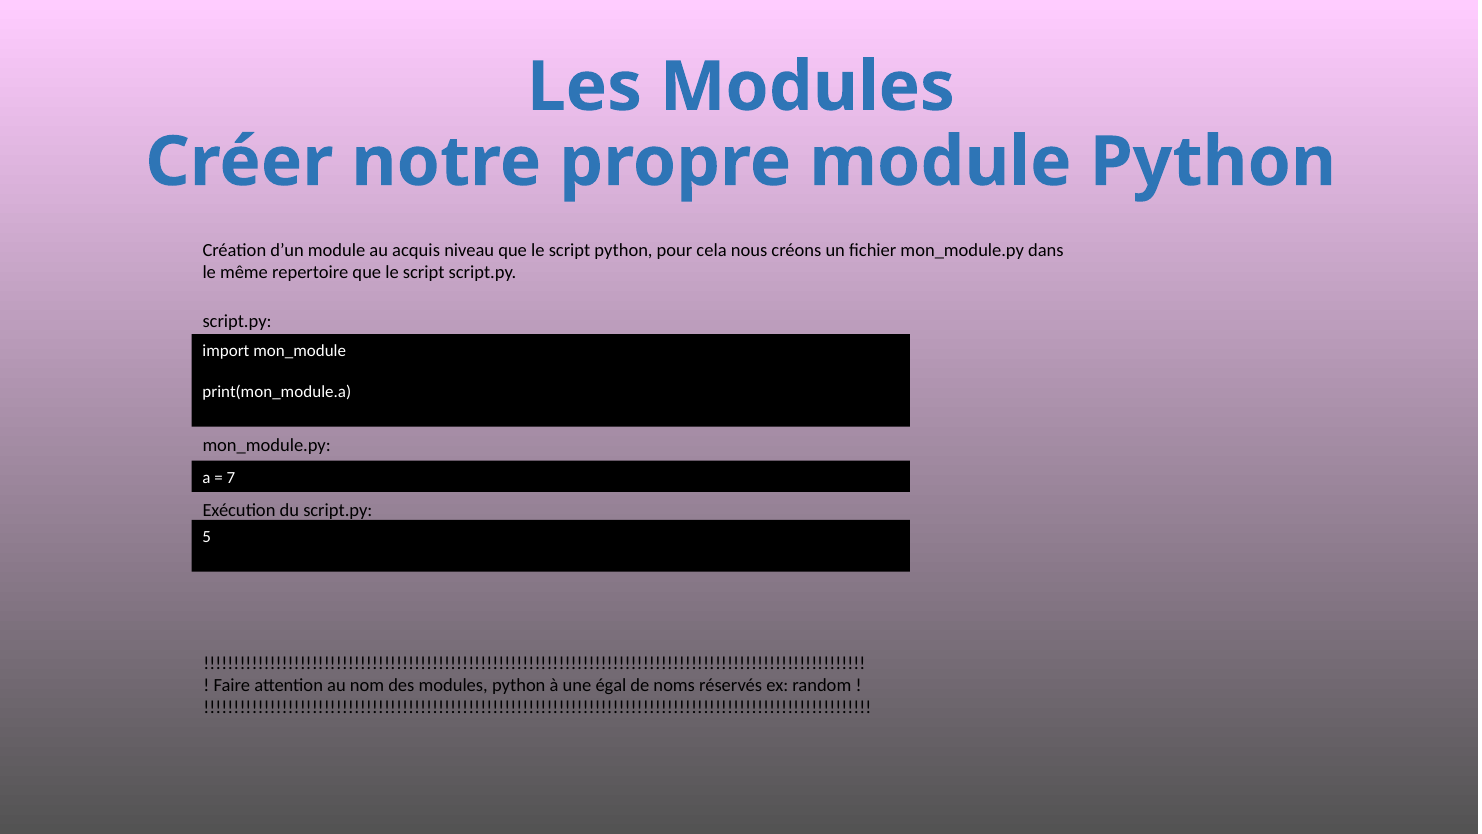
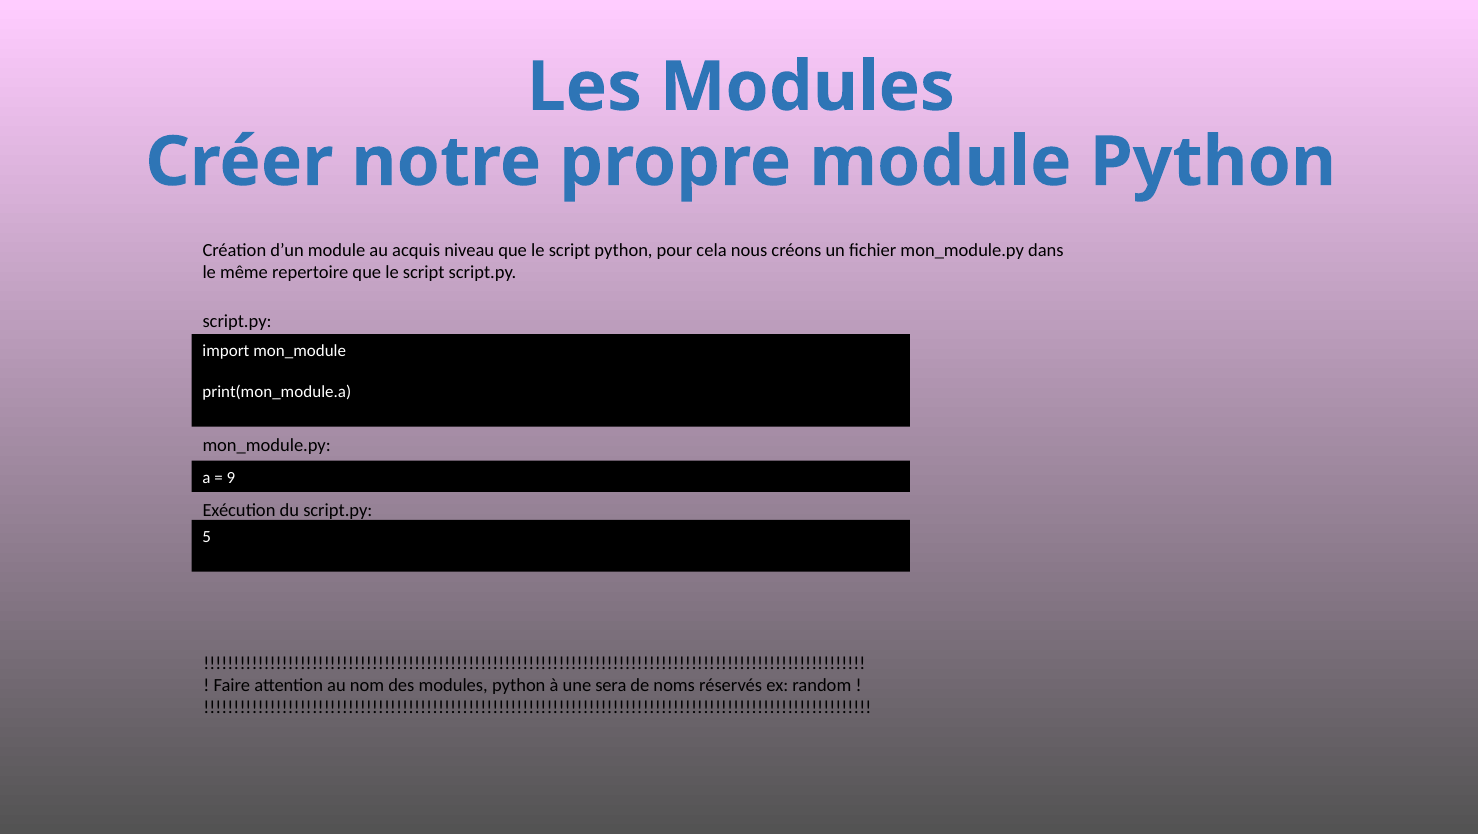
7: 7 -> 9
égal: égal -> sera
